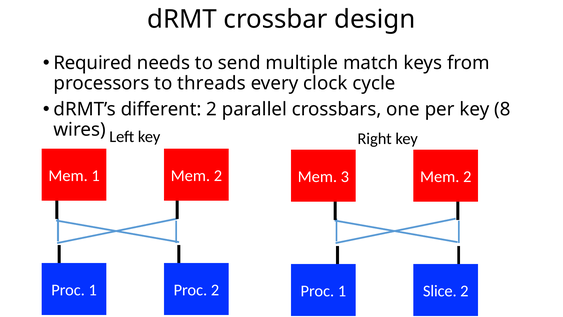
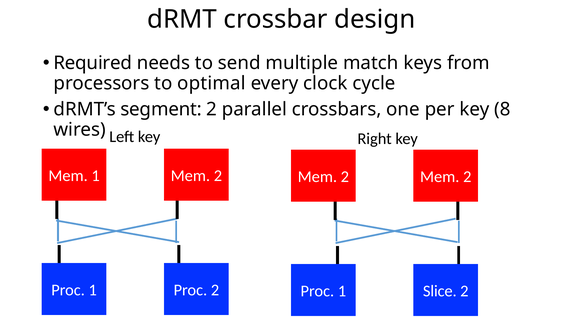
threads: threads -> optimal
different: different -> segment
3 at (345, 177): 3 -> 2
